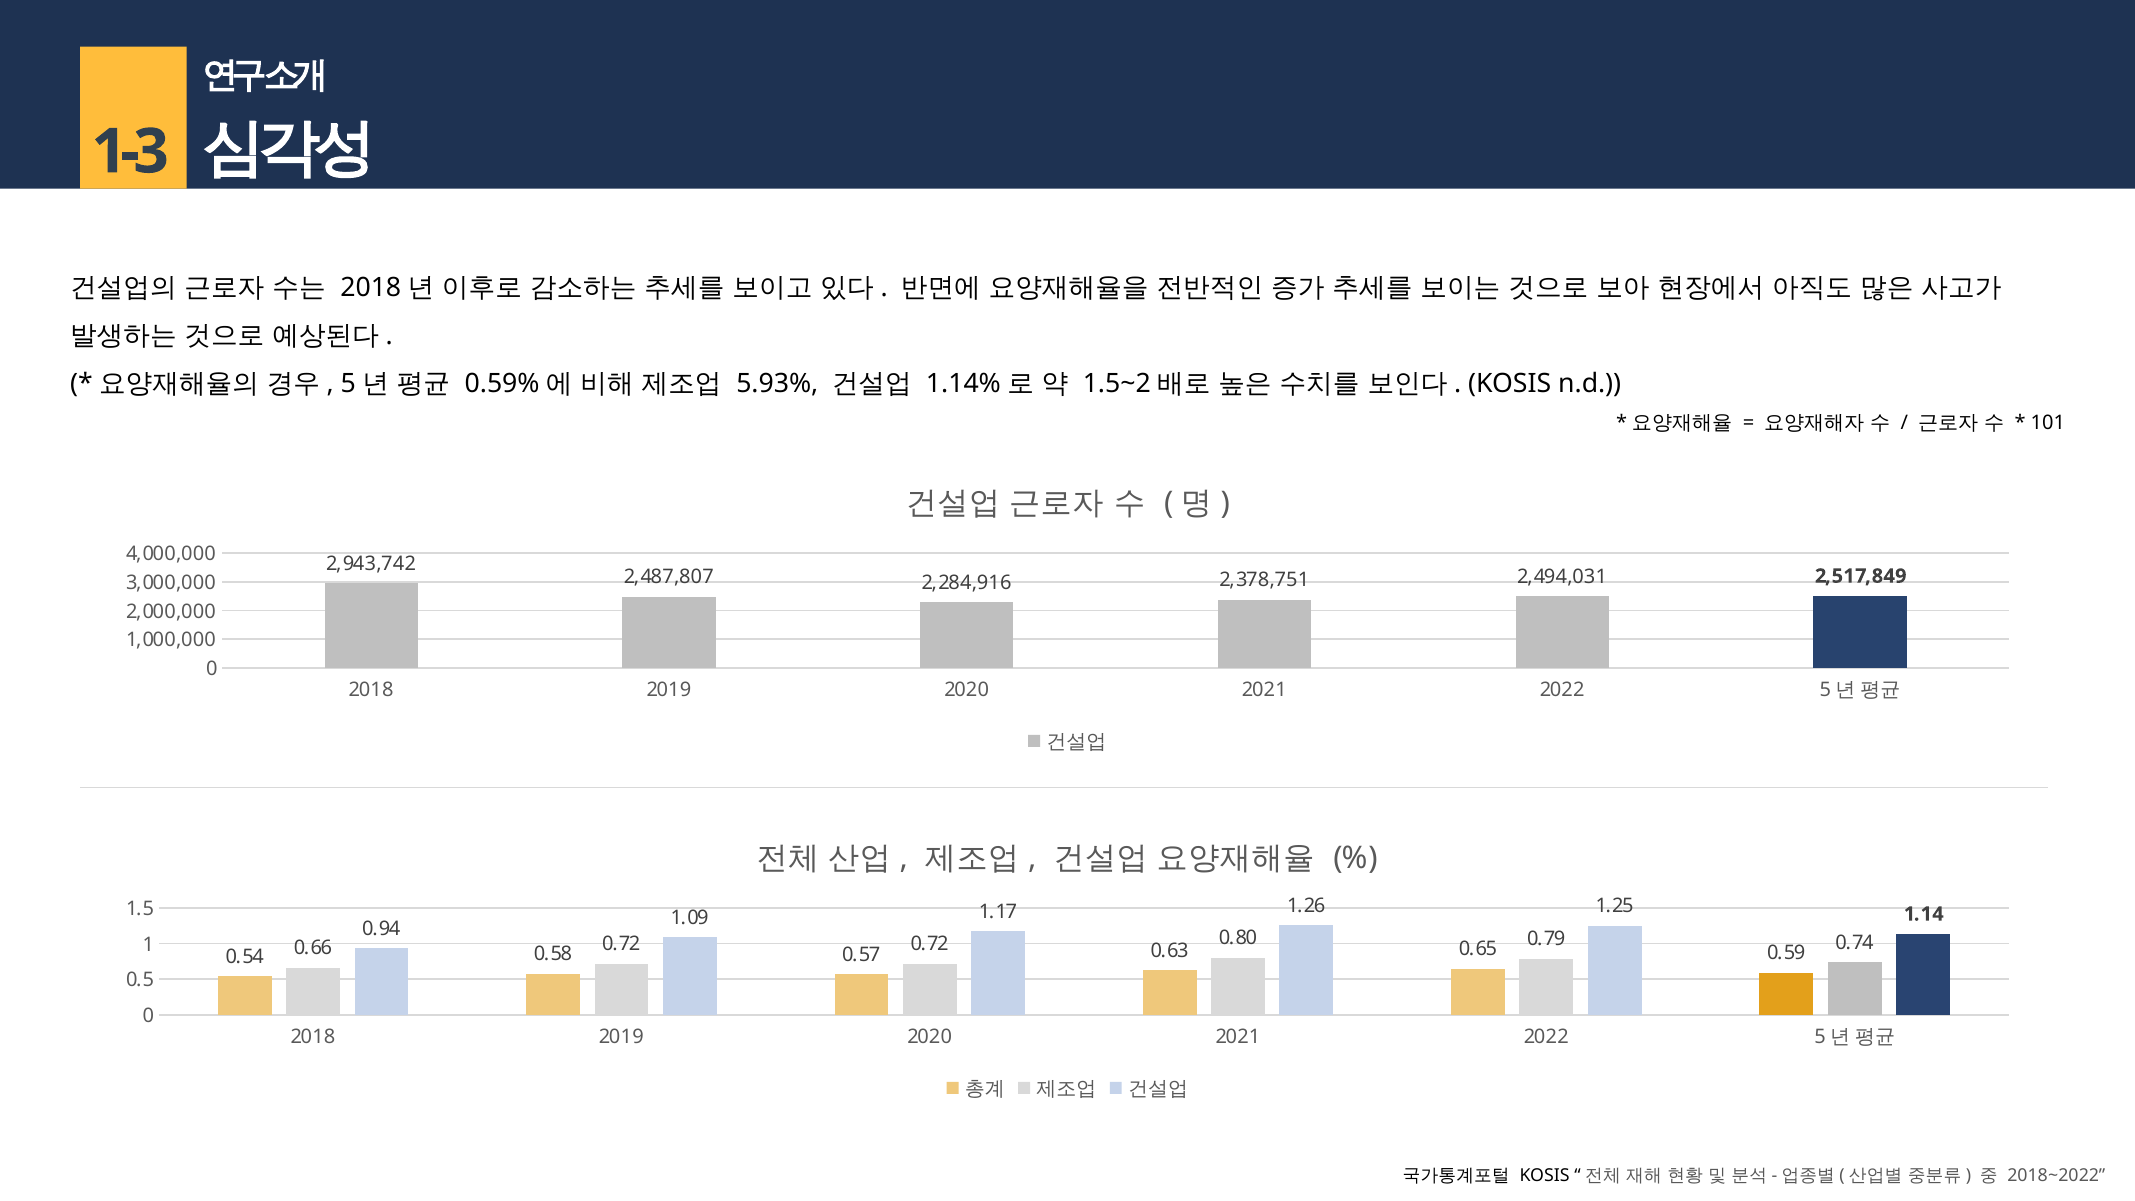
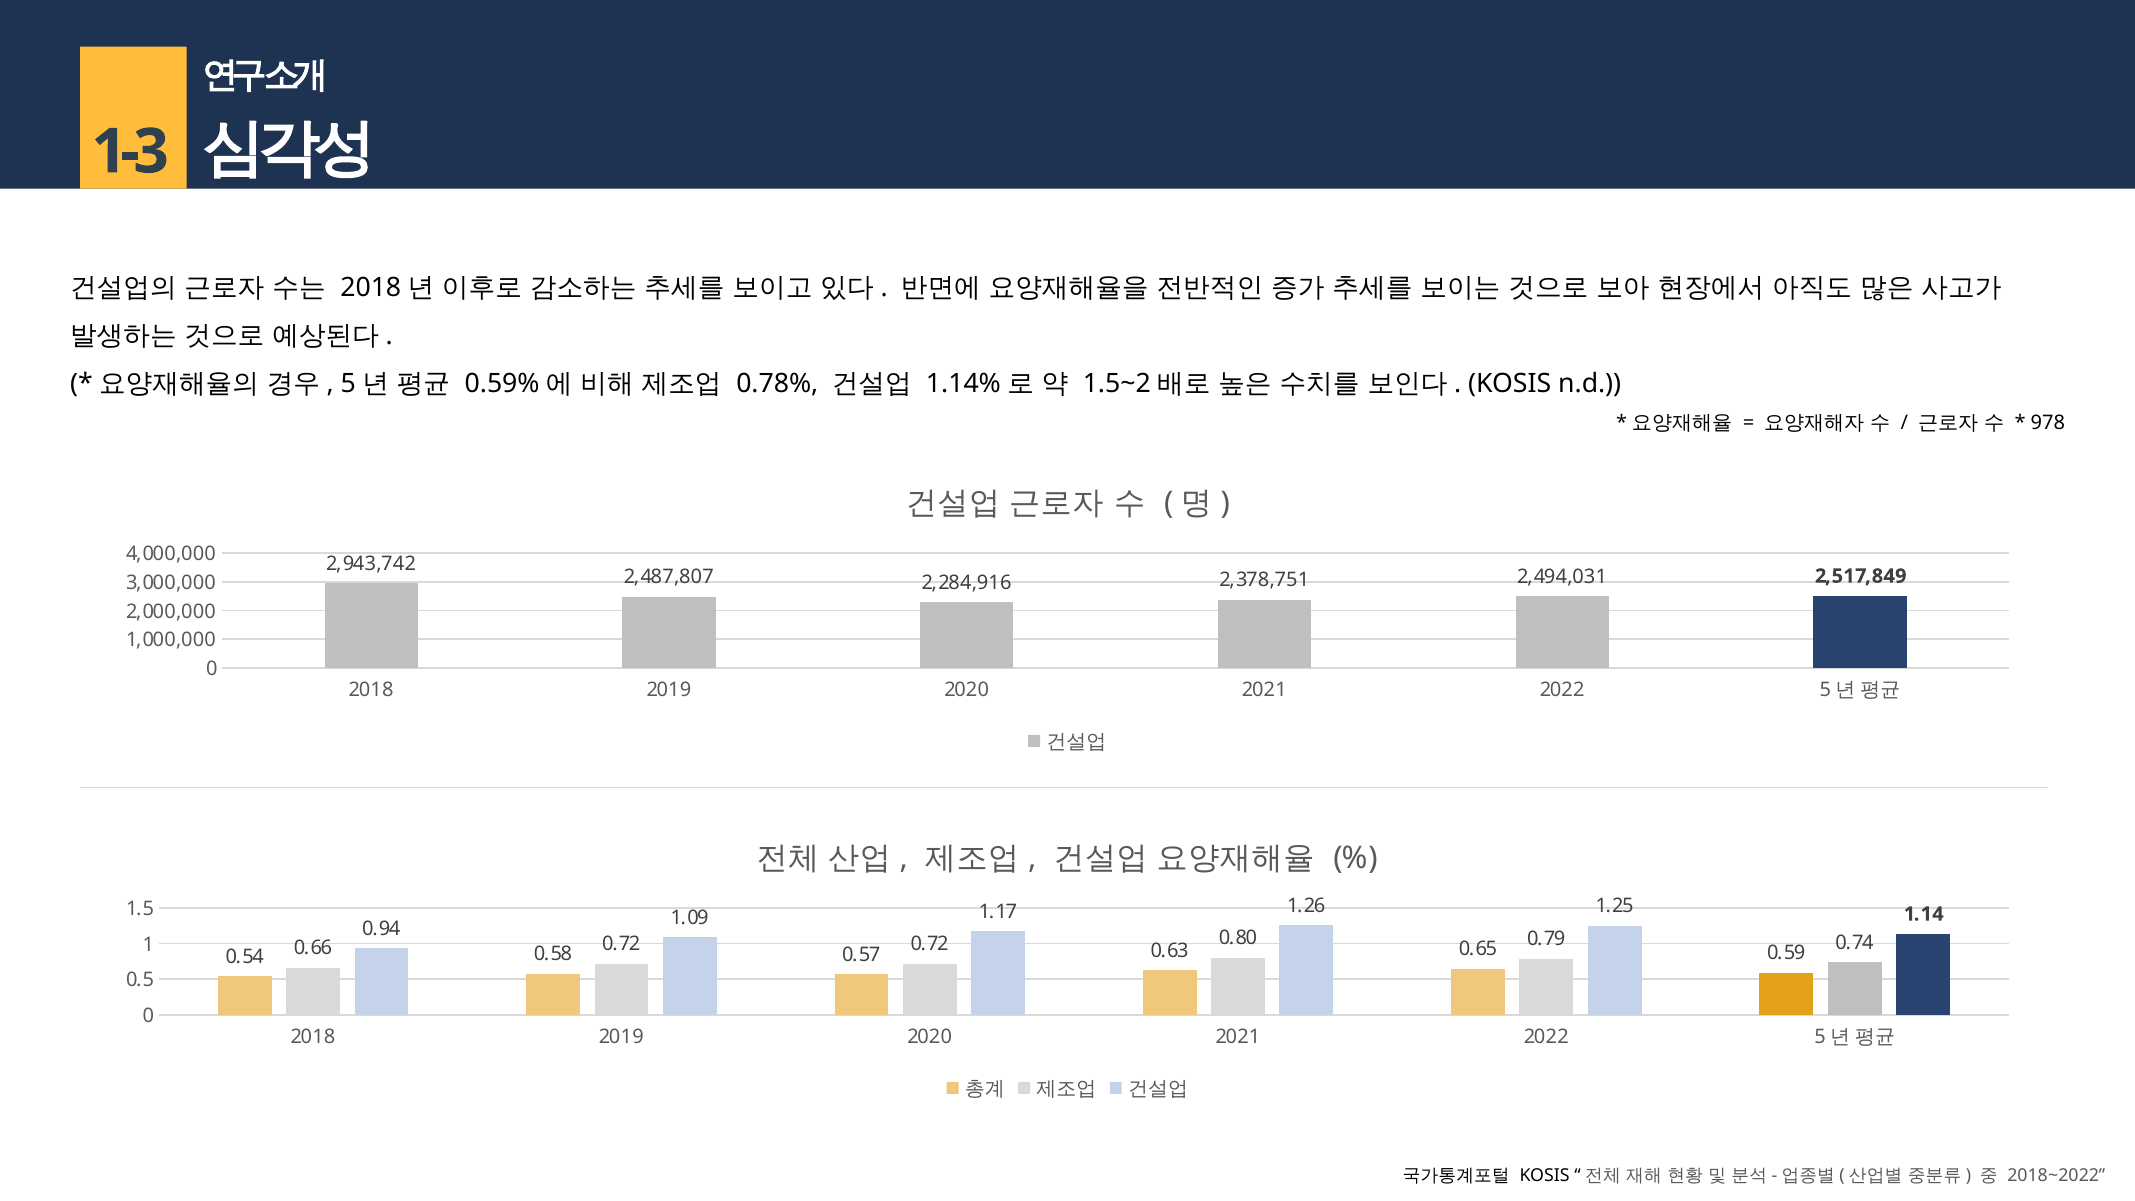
5.93%: 5.93% -> 0.78%
101: 101 -> 978
